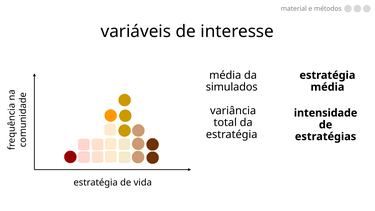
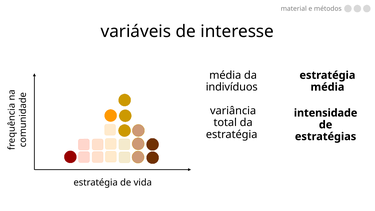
simulados: simulados -> indivíduos
